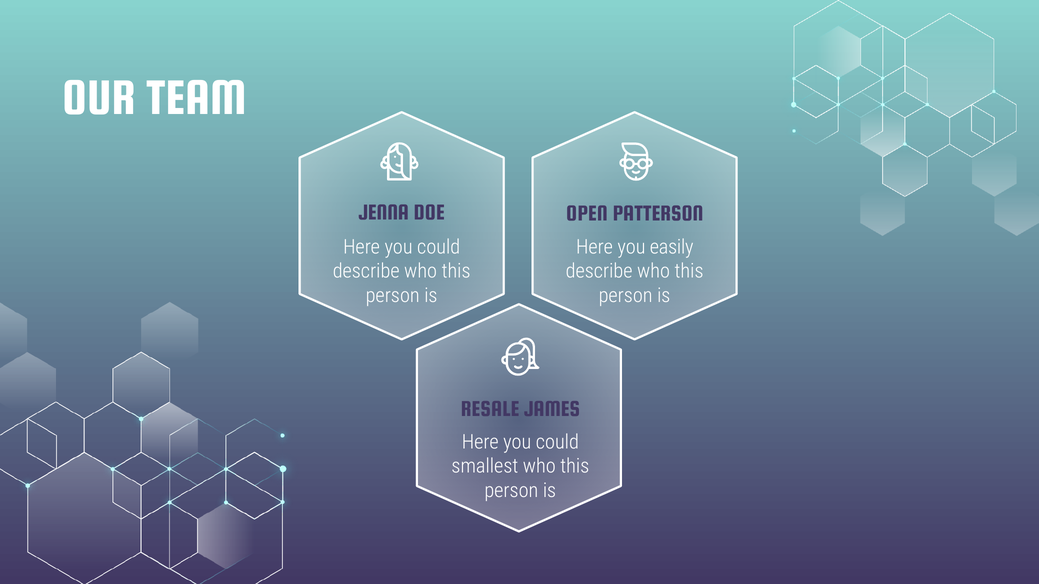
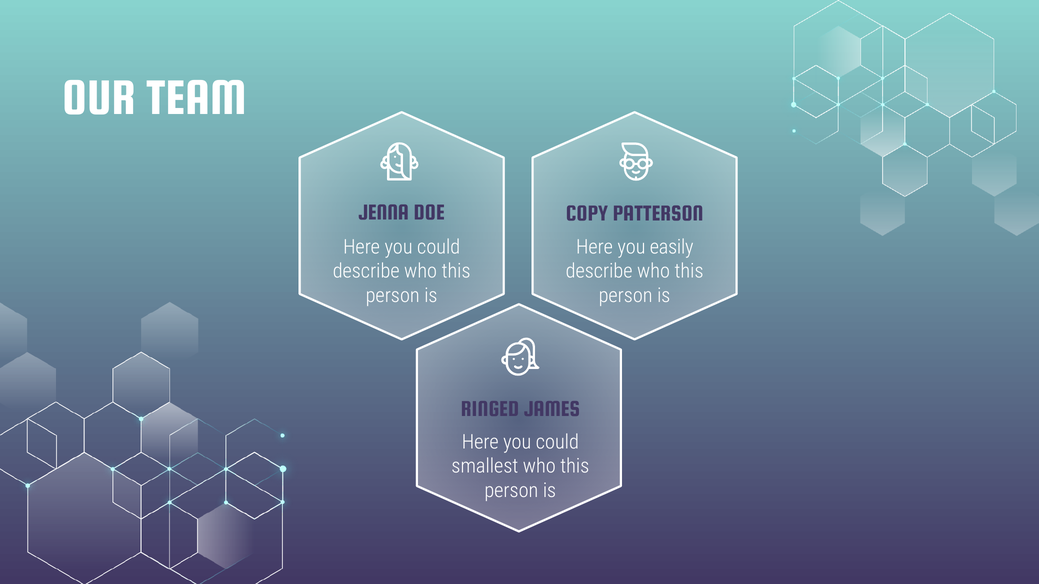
OPEN: OPEN -> COPY
RESALE: RESALE -> RINGED
